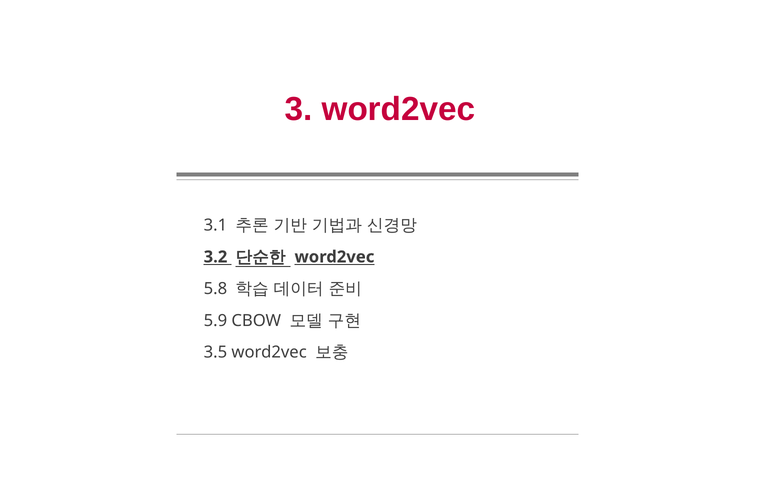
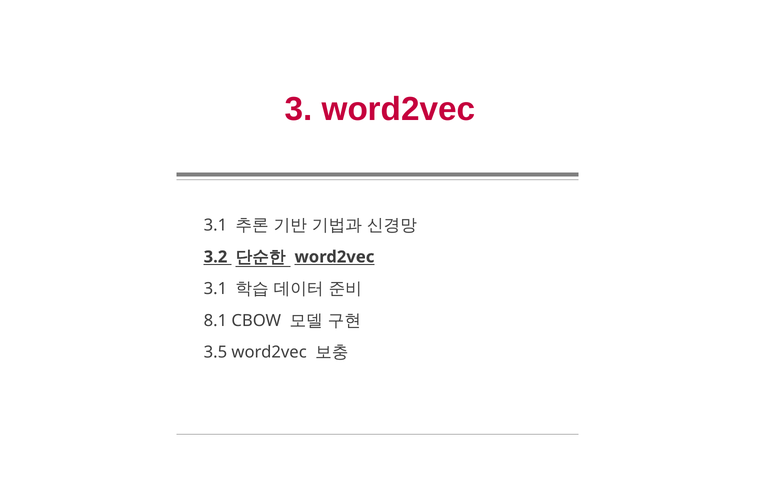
5.8 at (215, 289): 5.8 -> 3.1
5.9: 5.9 -> 8.1
